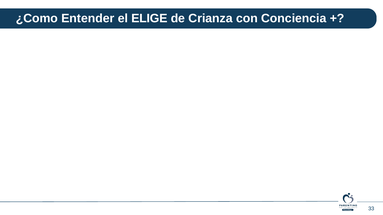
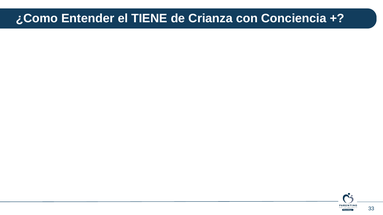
ELIGE: ELIGE -> TIENE
